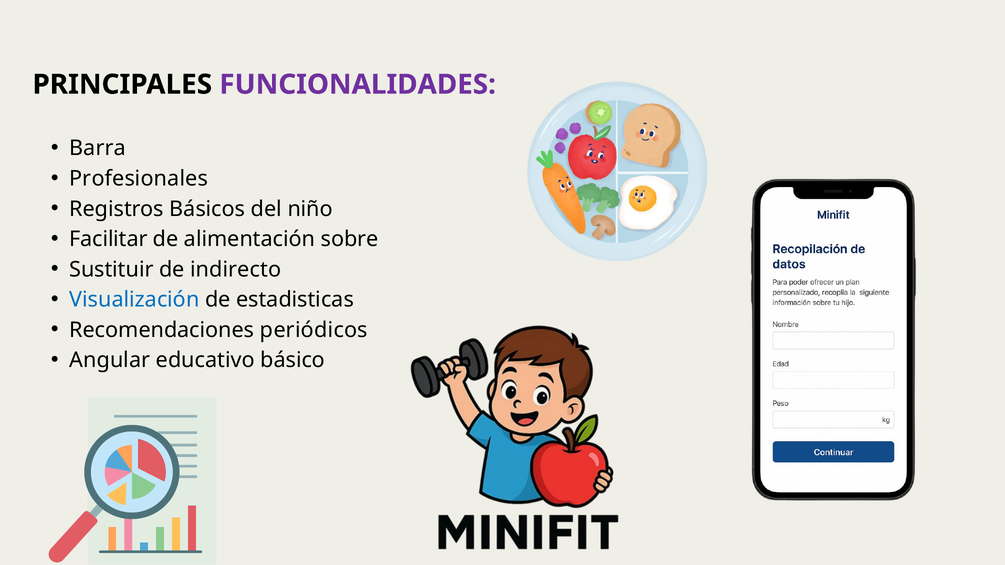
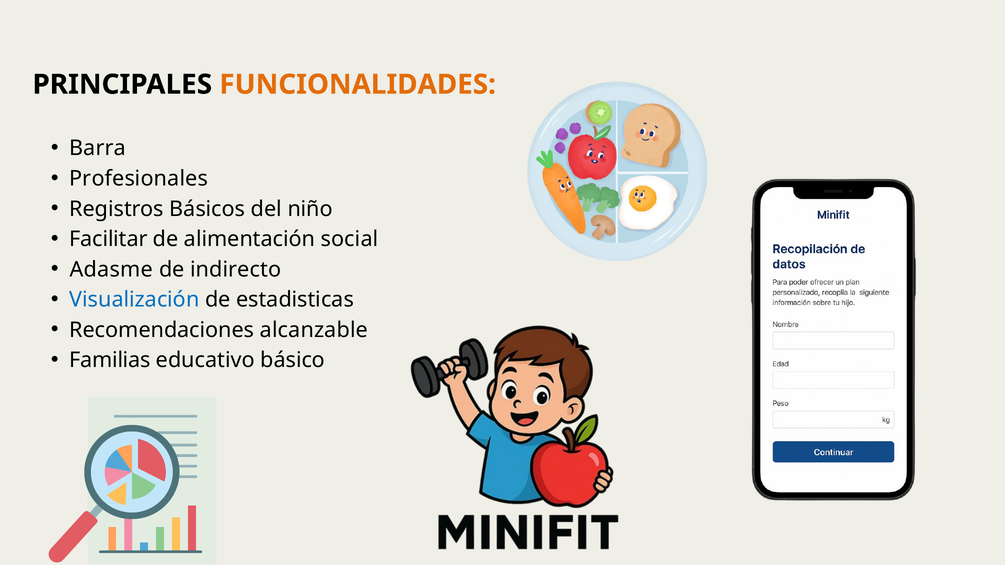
FUNCIONALIDADES colour: purple -> orange
sobre: sobre -> social
Sustituir: Sustituir -> Adasme
periódicos: periódicos -> alcanzable
Angular: Angular -> Familias
